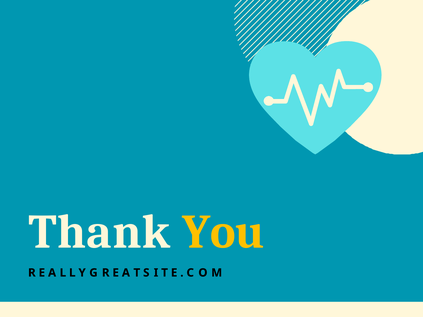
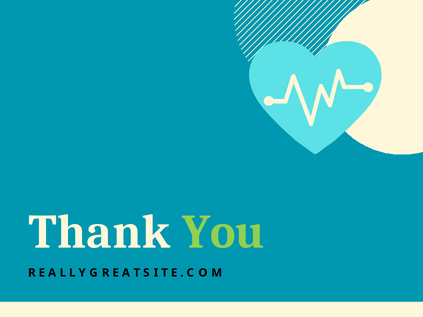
You colour: yellow -> light green
